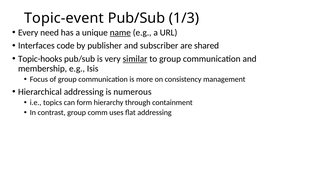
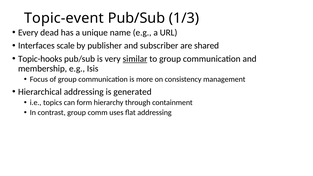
need: need -> dead
name underline: present -> none
code: code -> scale
numerous: numerous -> generated
